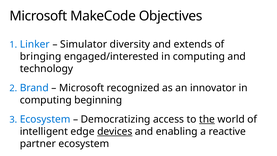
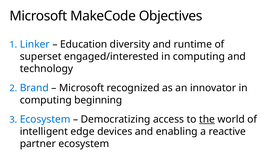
Simulator: Simulator -> Education
extends: extends -> runtime
bringing: bringing -> superset
devices underline: present -> none
